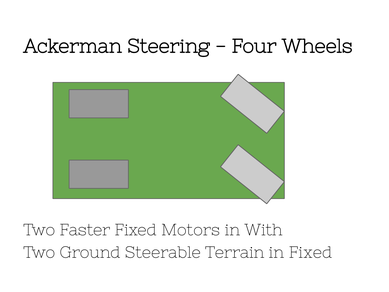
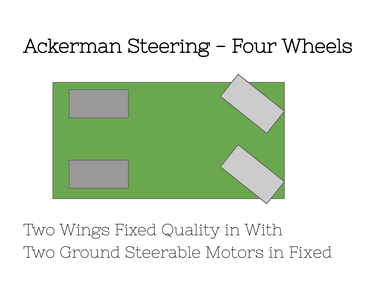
Faster: Faster -> Wings
Motors: Motors -> Quality
Terrain: Terrain -> Motors
